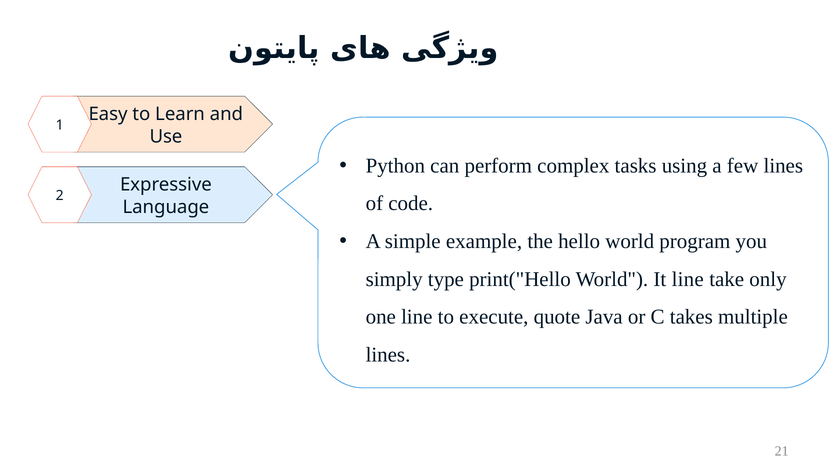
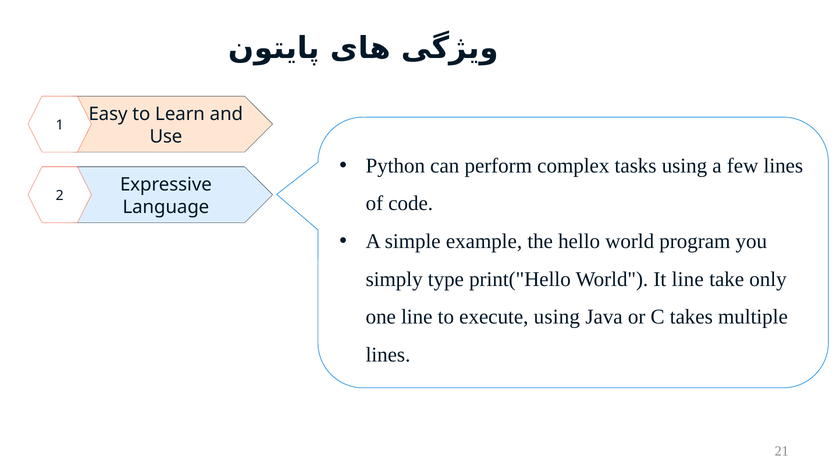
execute quote: quote -> using
